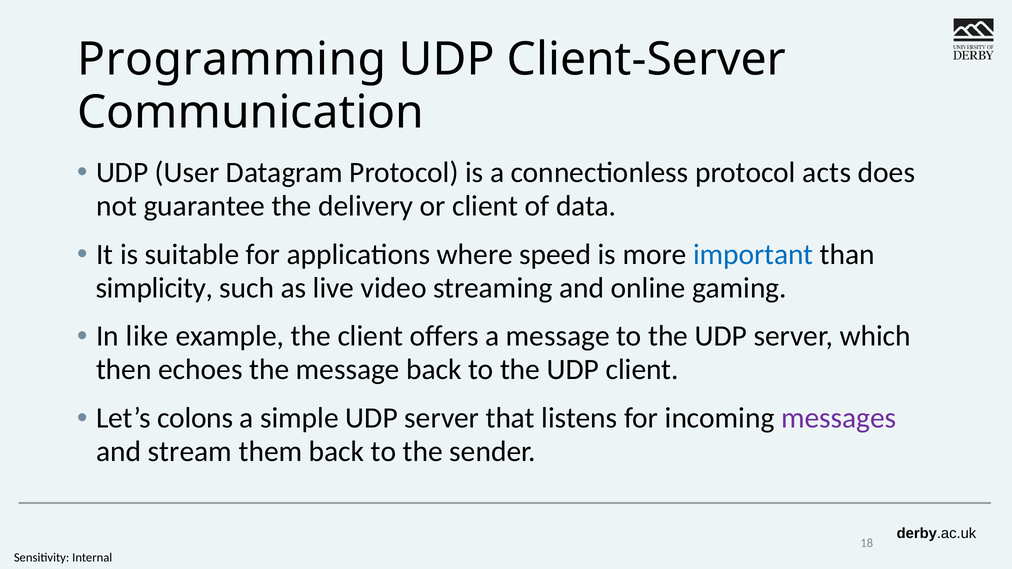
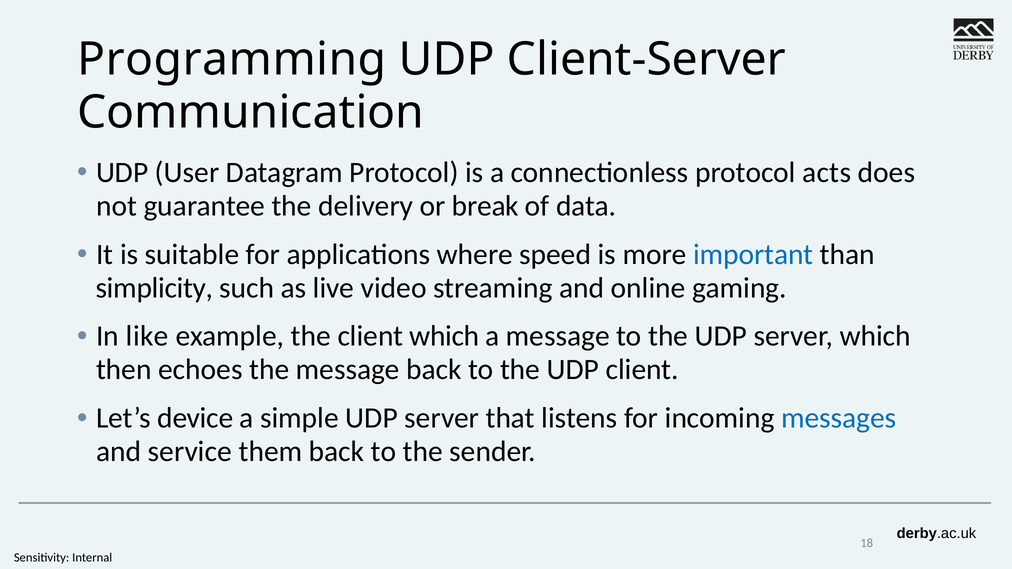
or client: client -> break
client offers: offers -> which
colons: colons -> device
messages colour: purple -> blue
stream: stream -> service
